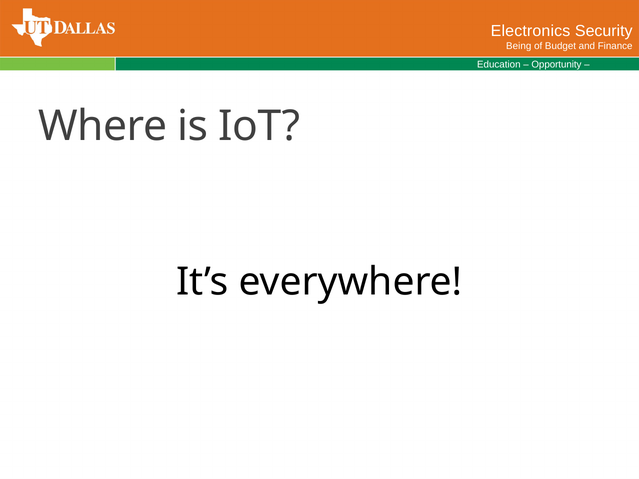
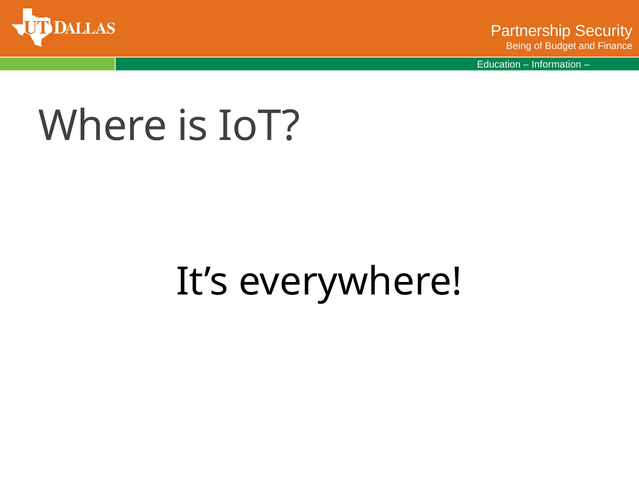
Electronics: Electronics -> Partnership
Opportunity: Opportunity -> Information
